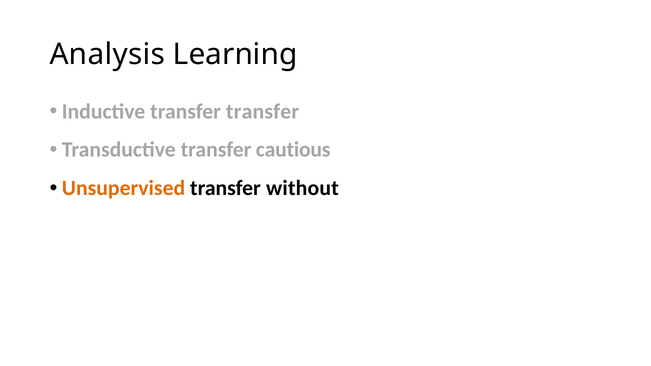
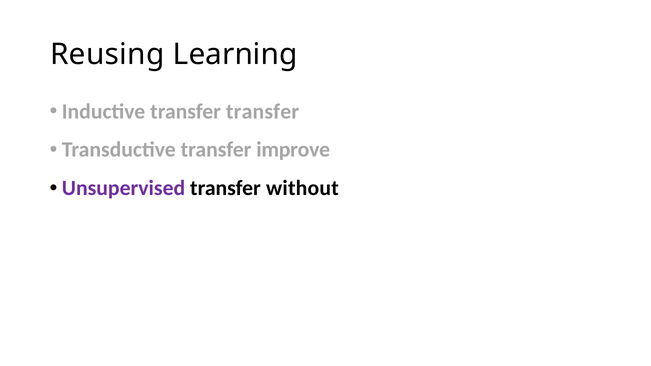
Analysis: Analysis -> Reusing
cautious: cautious -> improve
Unsupervised colour: orange -> purple
